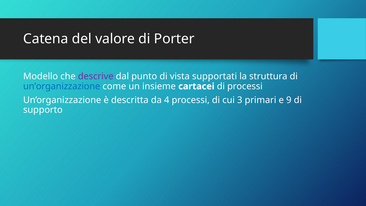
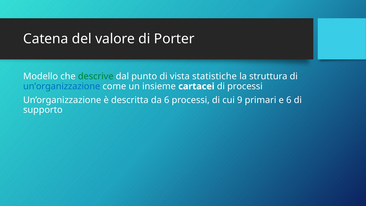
descrive colour: purple -> green
supportati: supportati -> statistiche
da 4: 4 -> 6
3: 3 -> 9
e 9: 9 -> 6
